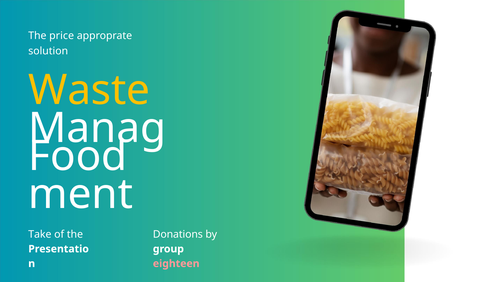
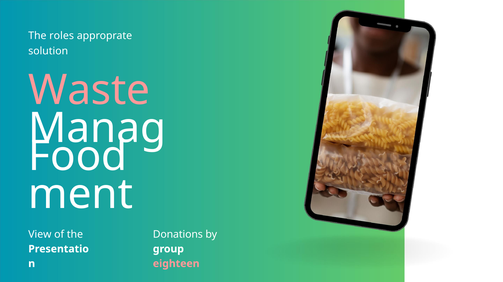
price: price -> roles
Waste colour: yellow -> pink
Take: Take -> View
